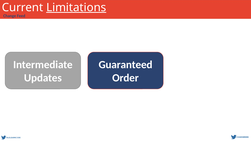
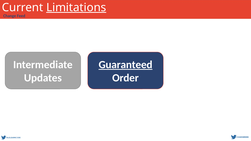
Guaranteed underline: none -> present
